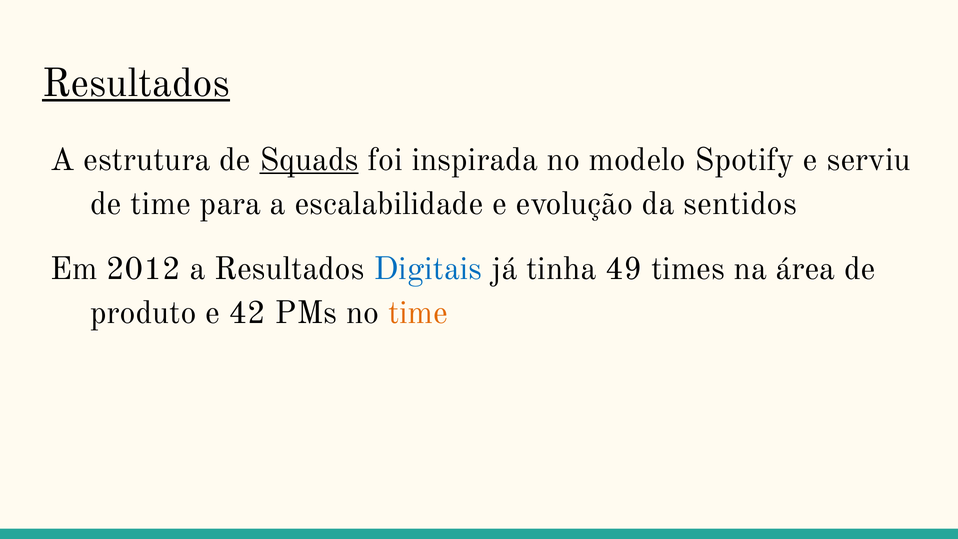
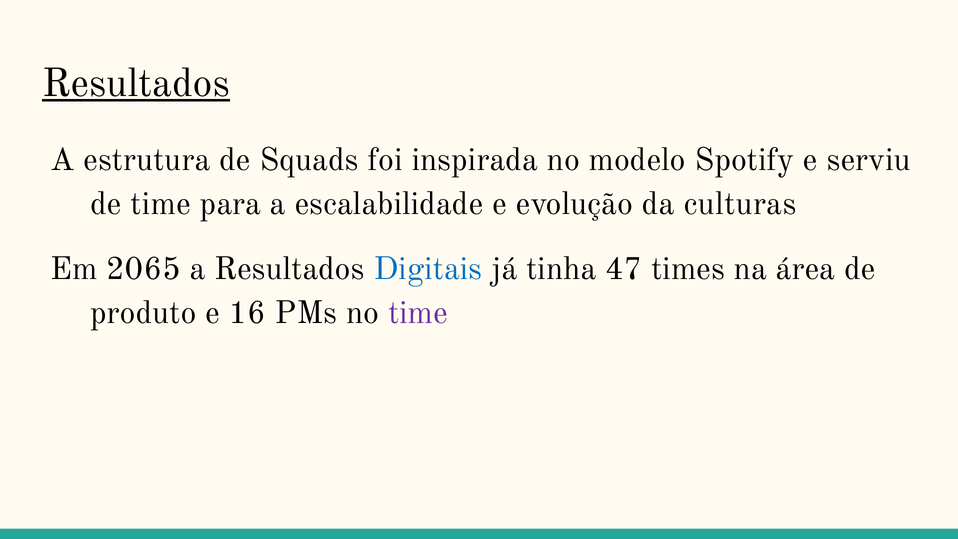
Squads underline: present -> none
sentidos: sentidos -> culturas
2012: 2012 -> 2065
49: 49 -> 47
42: 42 -> 16
time at (418, 313) colour: orange -> purple
